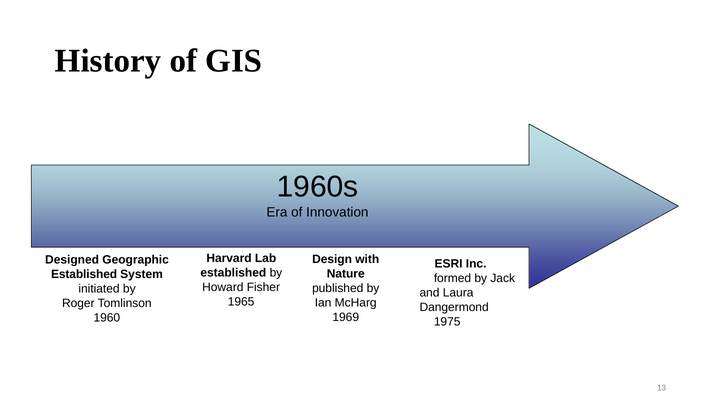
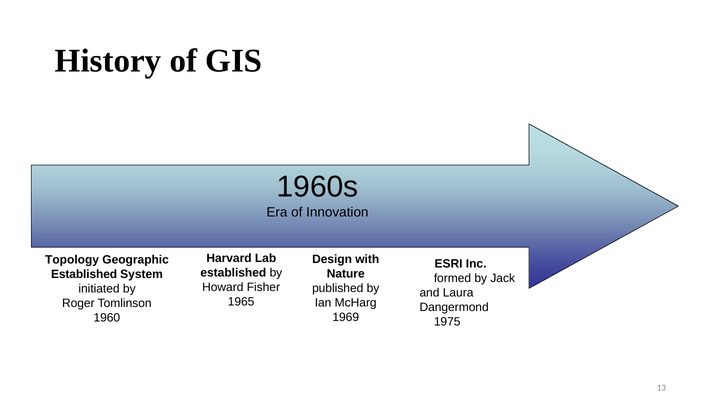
Designed: Designed -> Topology
